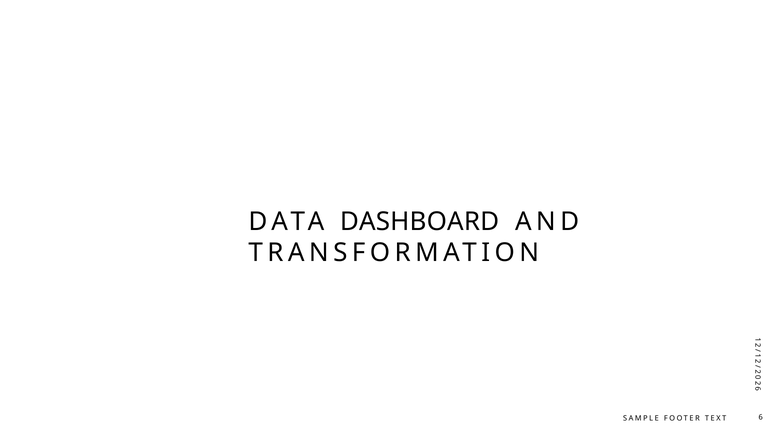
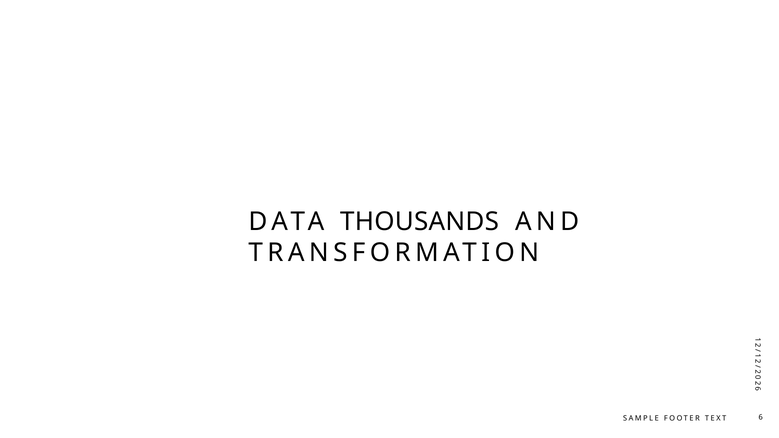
DASHBOARD: DASHBOARD -> THOUSANDS
